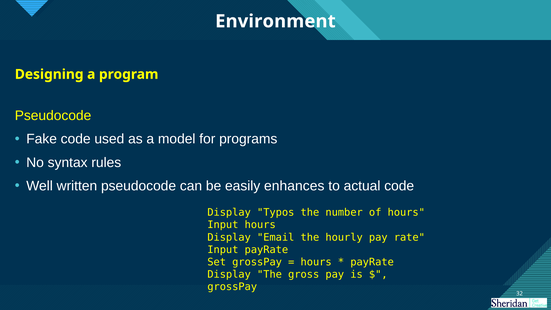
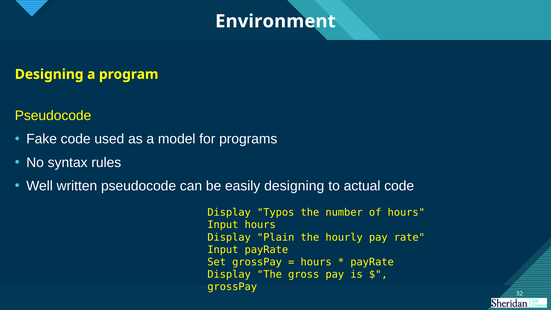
easily enhances: enhances -> designing
Email: Email -> Plain
